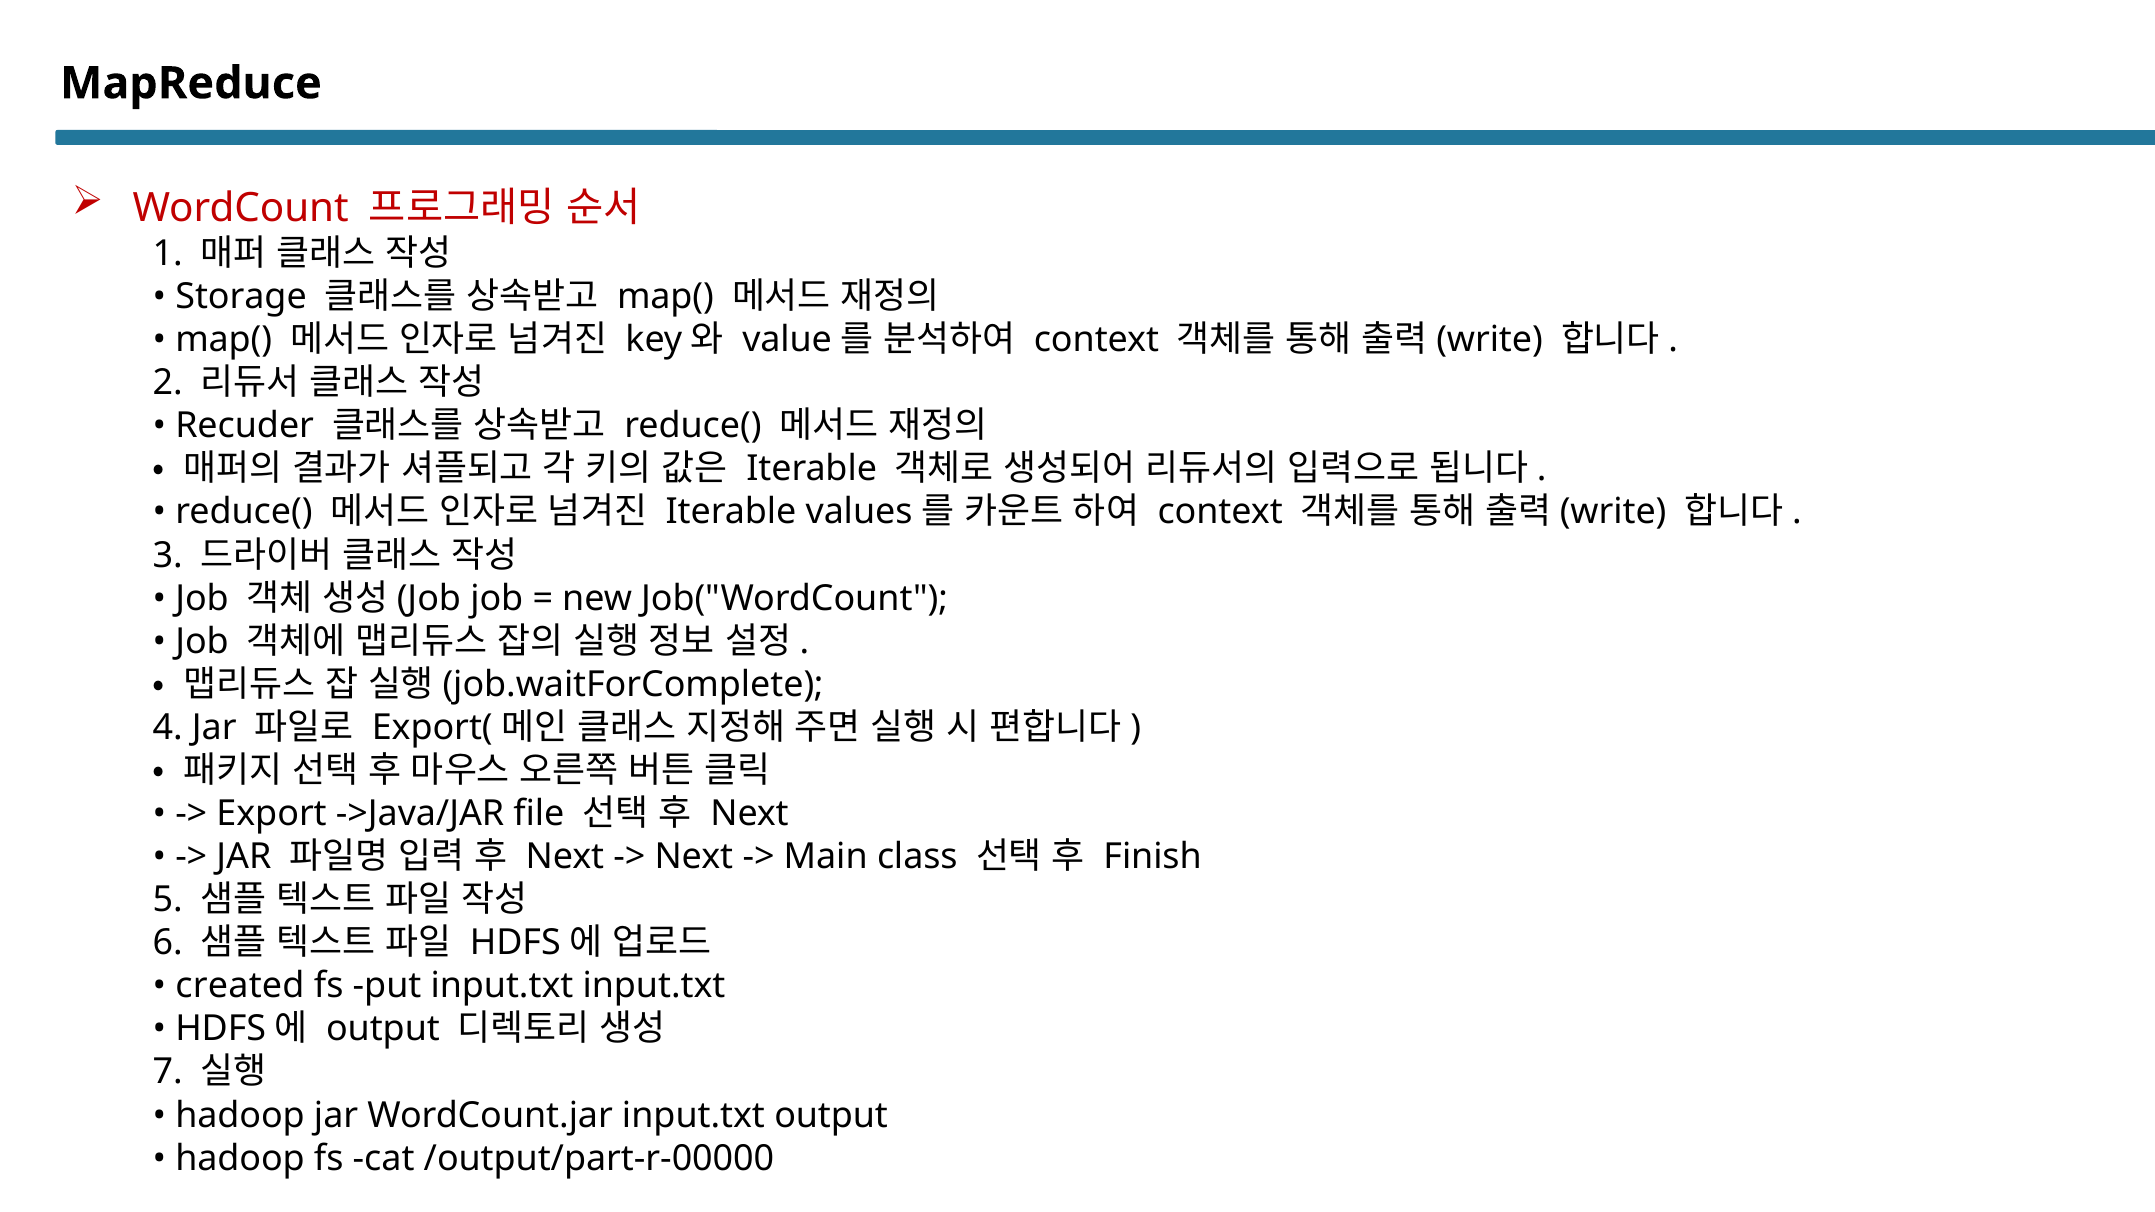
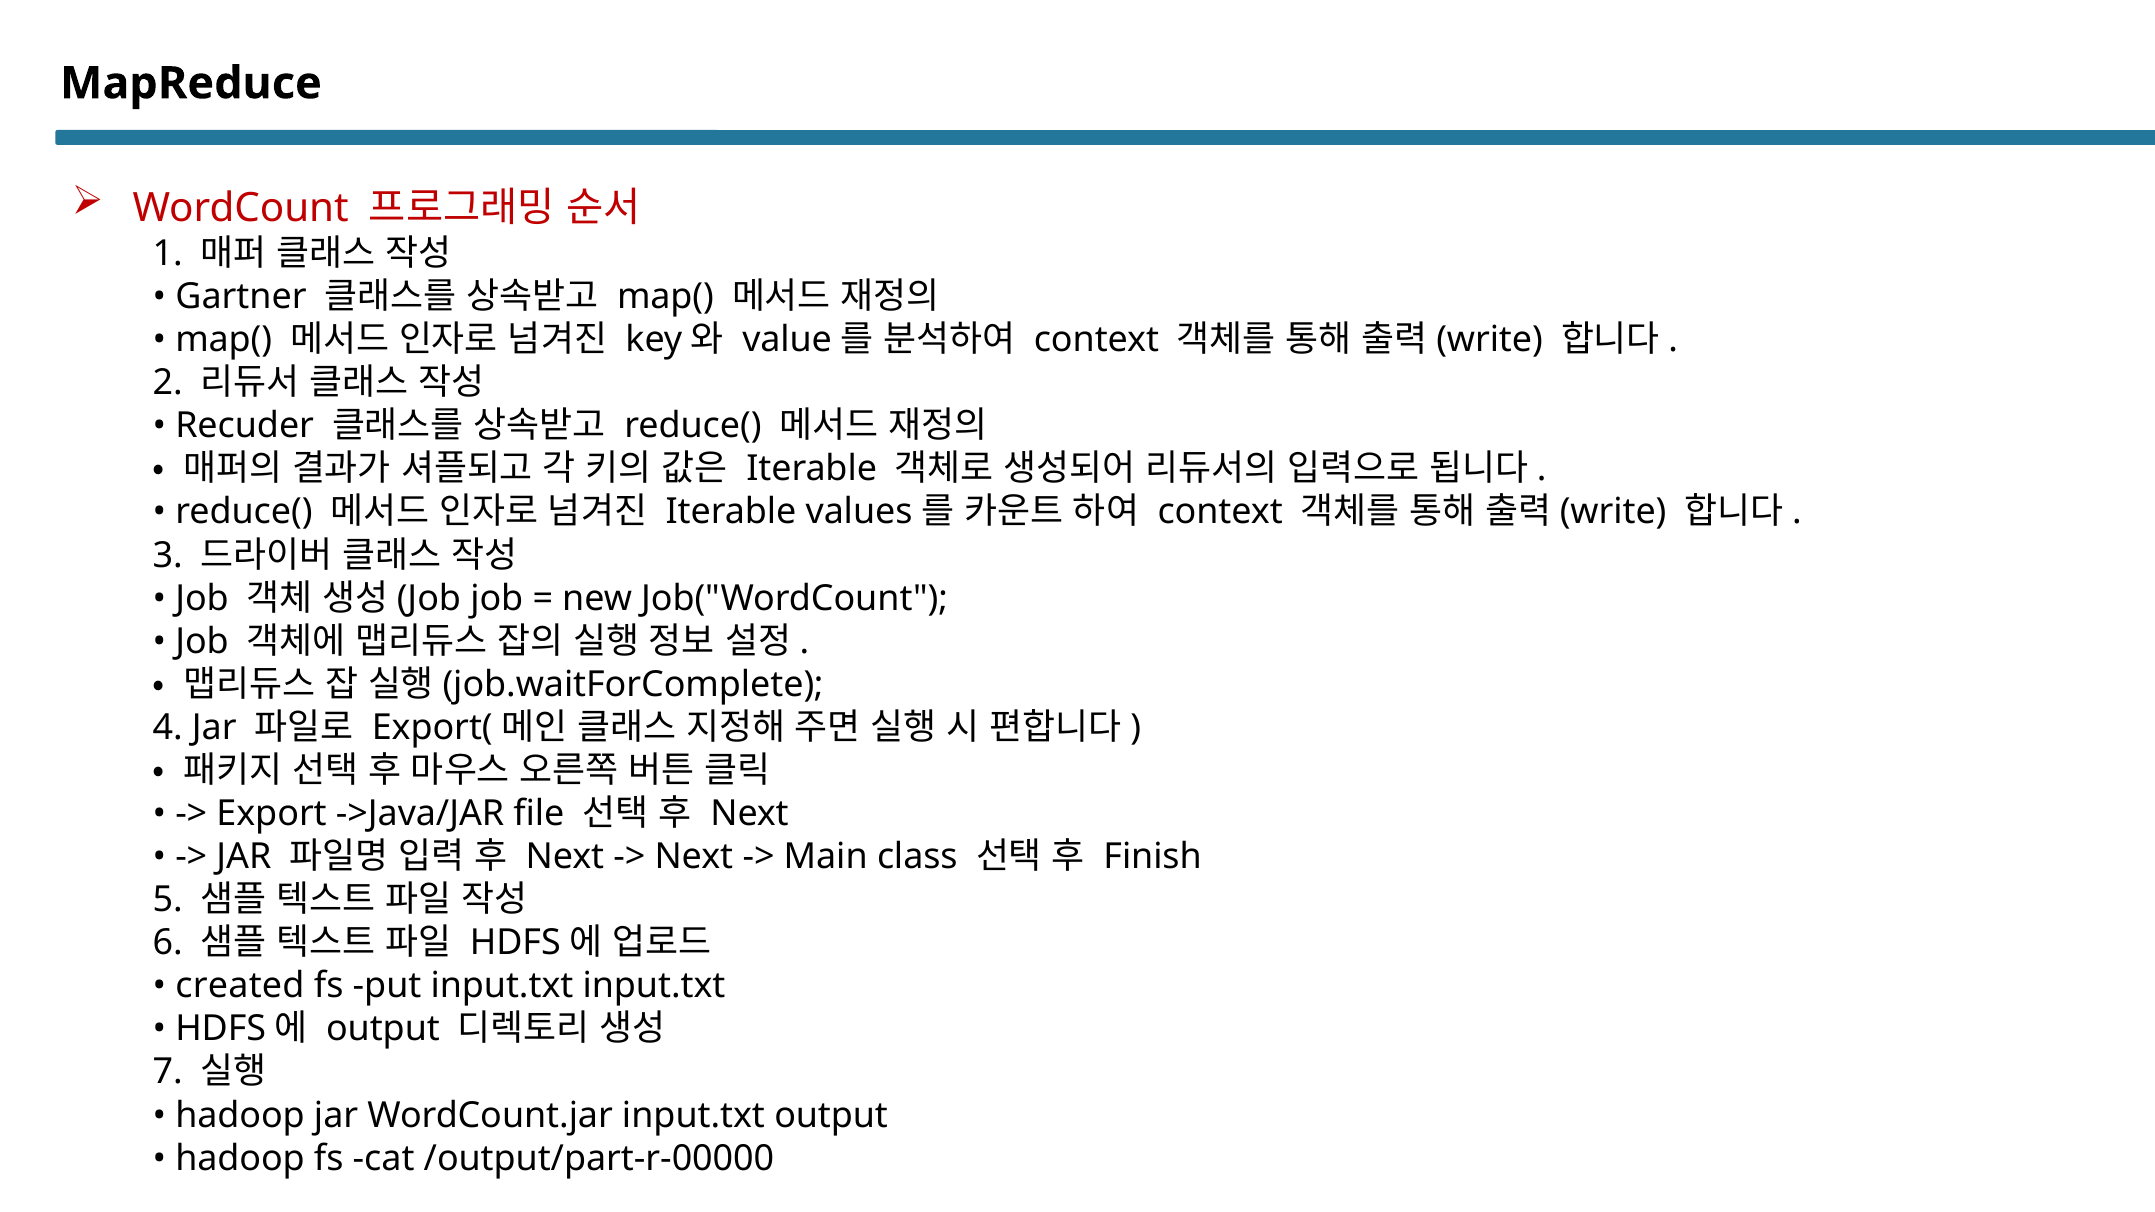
Storage: Storage -> Gartner
